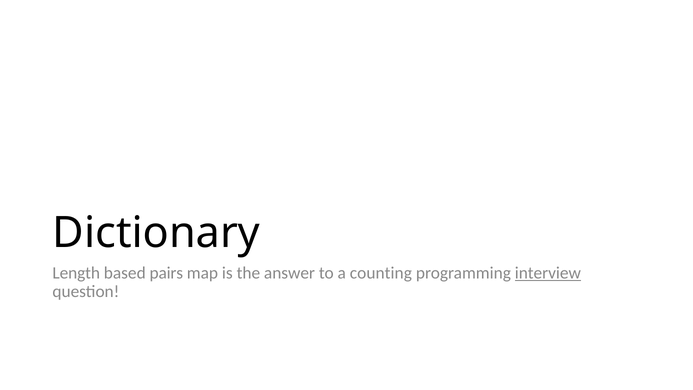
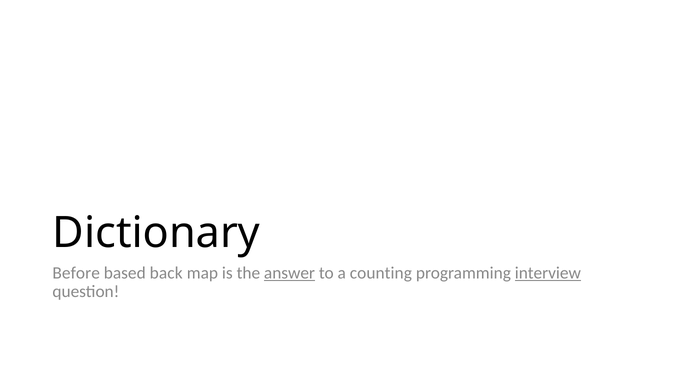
Length: Length -> Before
pairs: pairs -> back
answer underline: none -> present
